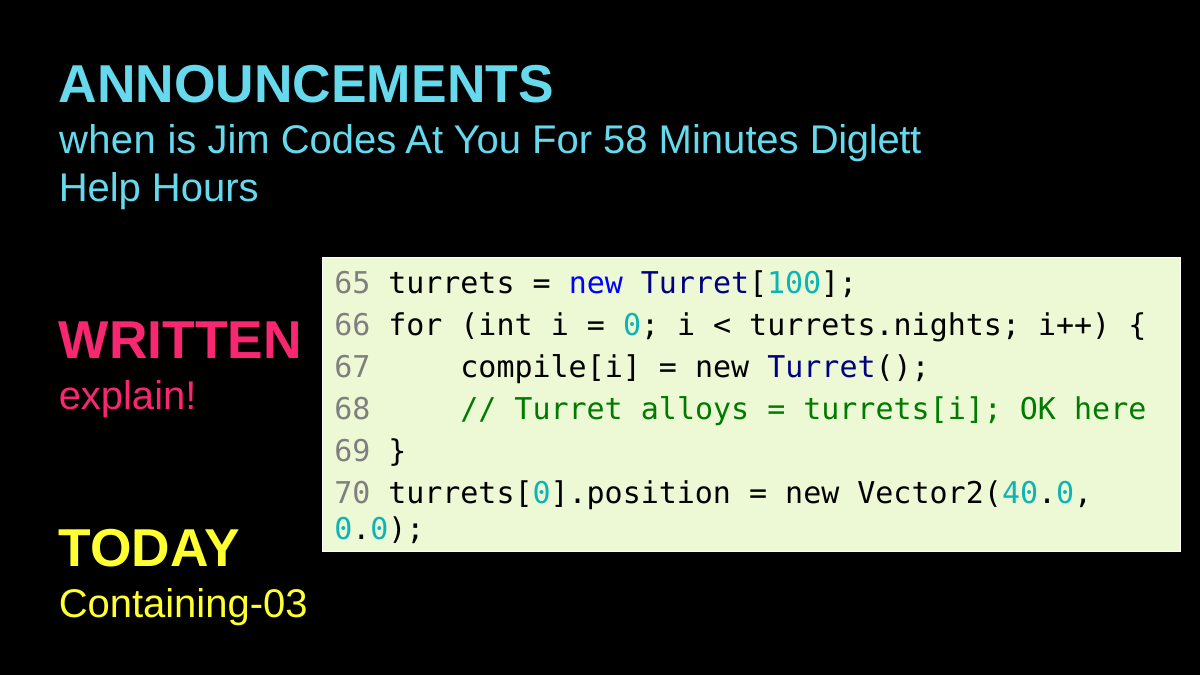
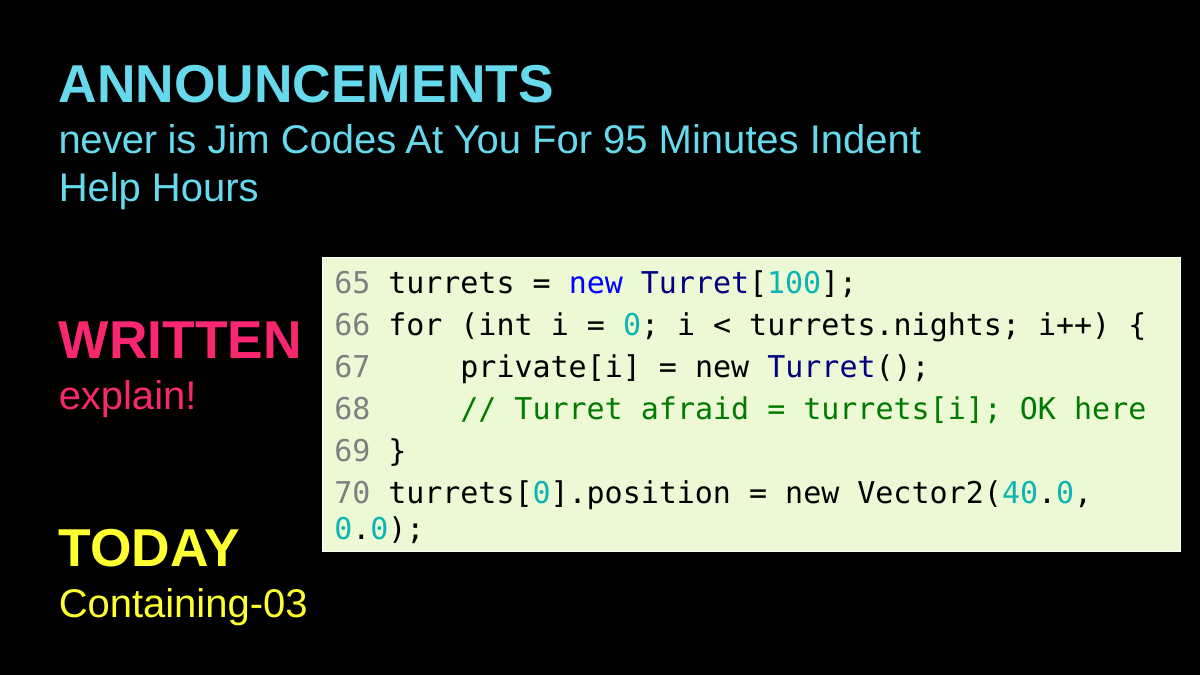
when: when -> never
58: 58 -> 95
Diglett: Diglett -> Indent
compile[i: compile[i -> private[i
alloys: alloys -> afraid
